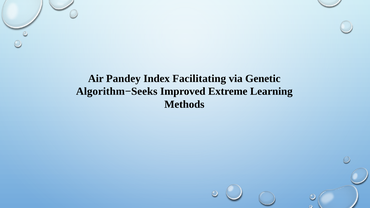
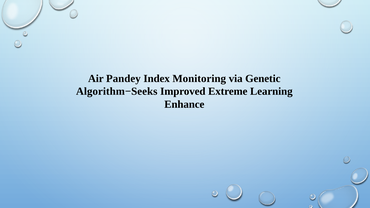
Facilitating: Facilitating -> Monitoring
Methods: Methods -> Enhance
